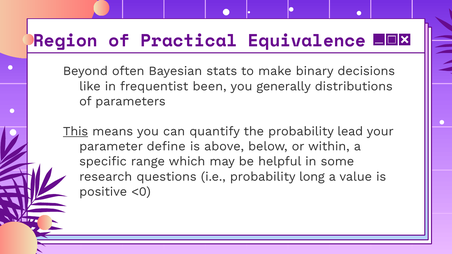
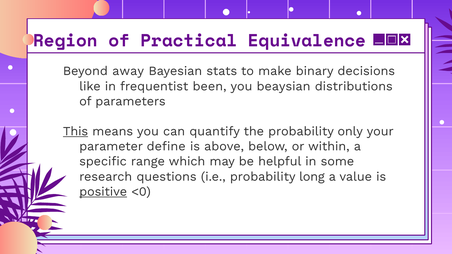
often: often -> away
generally: generally -> beaysian
lead: lead -> only
positive underline: none -> present
